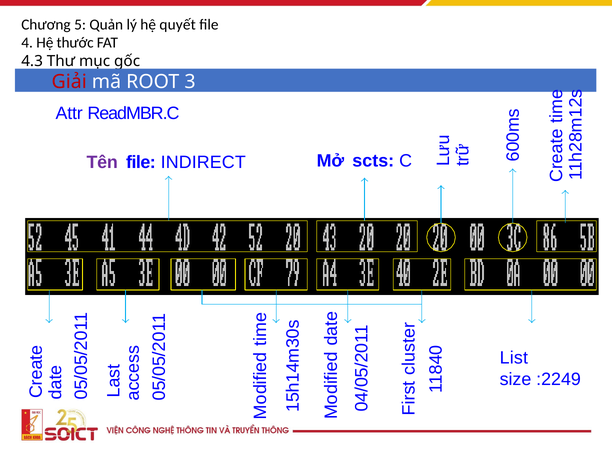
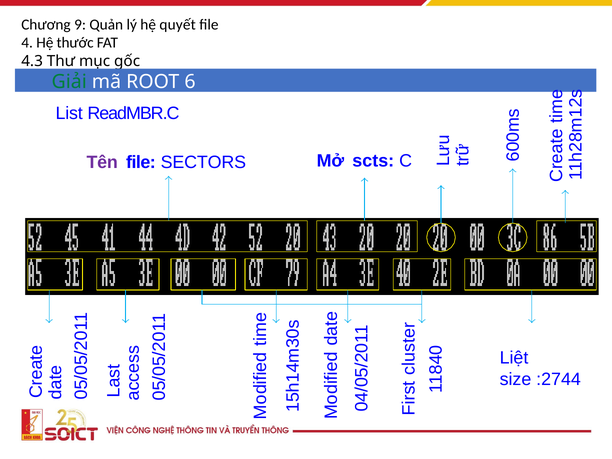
Chương 5: 5 -> 9
Giải colour: red -> green
ROOT 3: 3 -> 6
Attr: Attr -> List
INDIRECT: INDIRECT -> SECTORS
List: List -> Liệt
:2249: :2249 -> :2744
